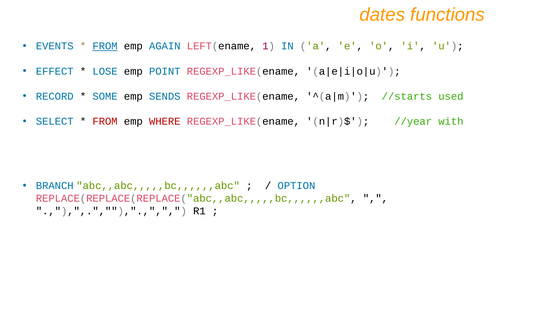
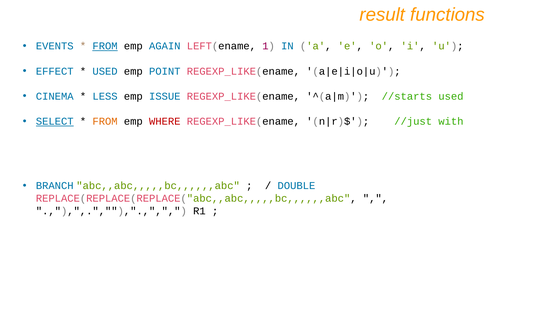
dates: dates -> result
LOSE at (105, 71): LOSE -> USED
RECORD: RECORD -> CINEMA
SOME: SOME -> LESS
SENDS: SENDS -> ISSUE
SELECT underline: none -> present
FROM at (105, 122) colour: red -> orange
//year: //year -> //just
OPTION: OPTION -> DOUBLE
